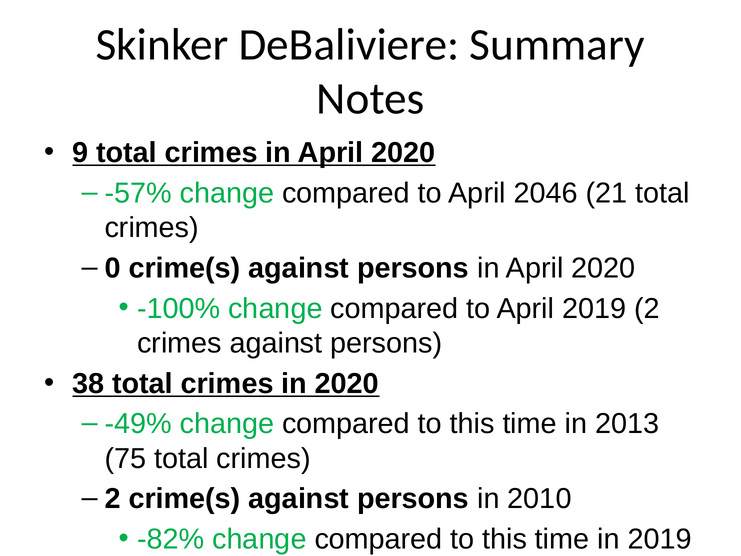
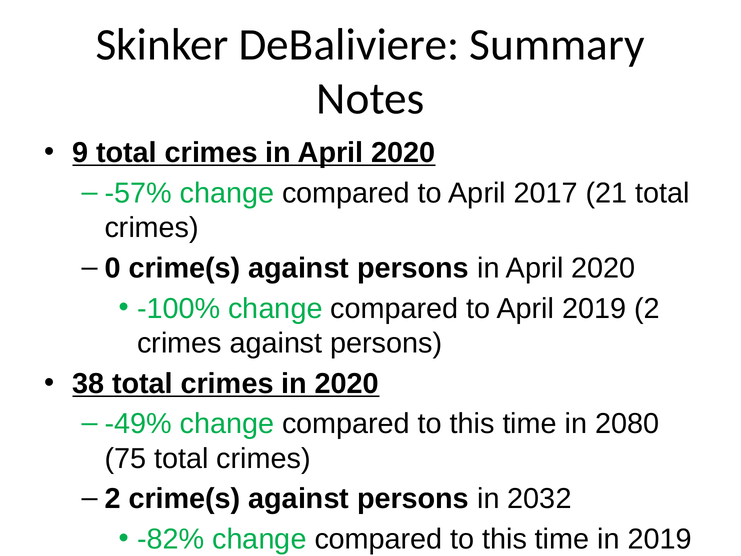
2046: 2046 -> 2017
2013: 2013 -> 2080
2010: 2010 -> 2032
